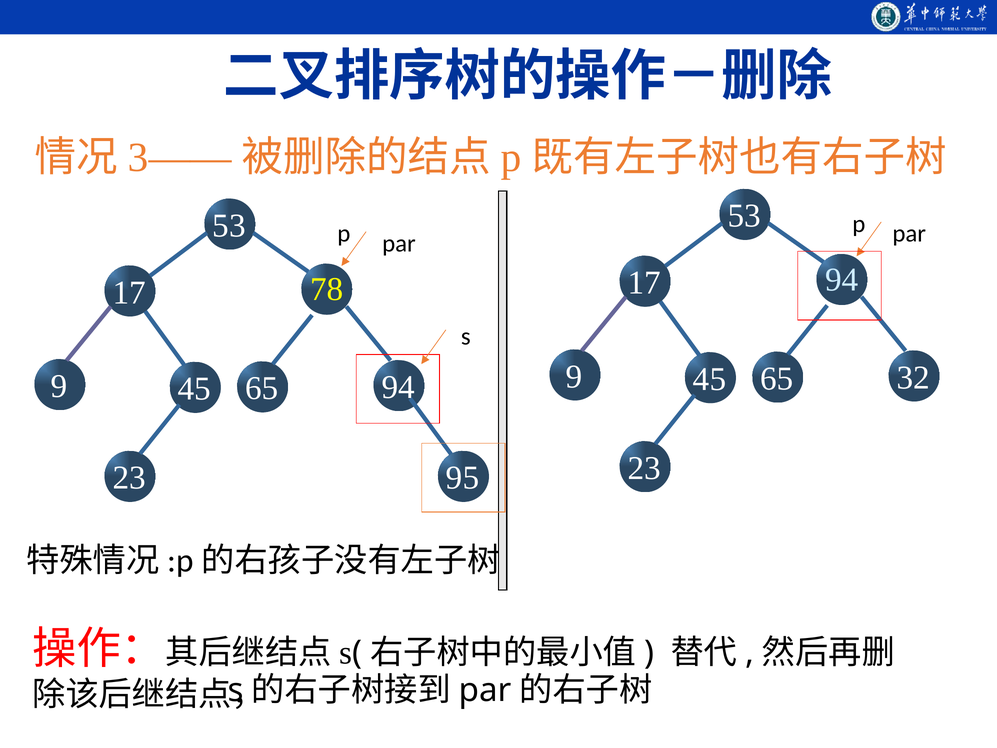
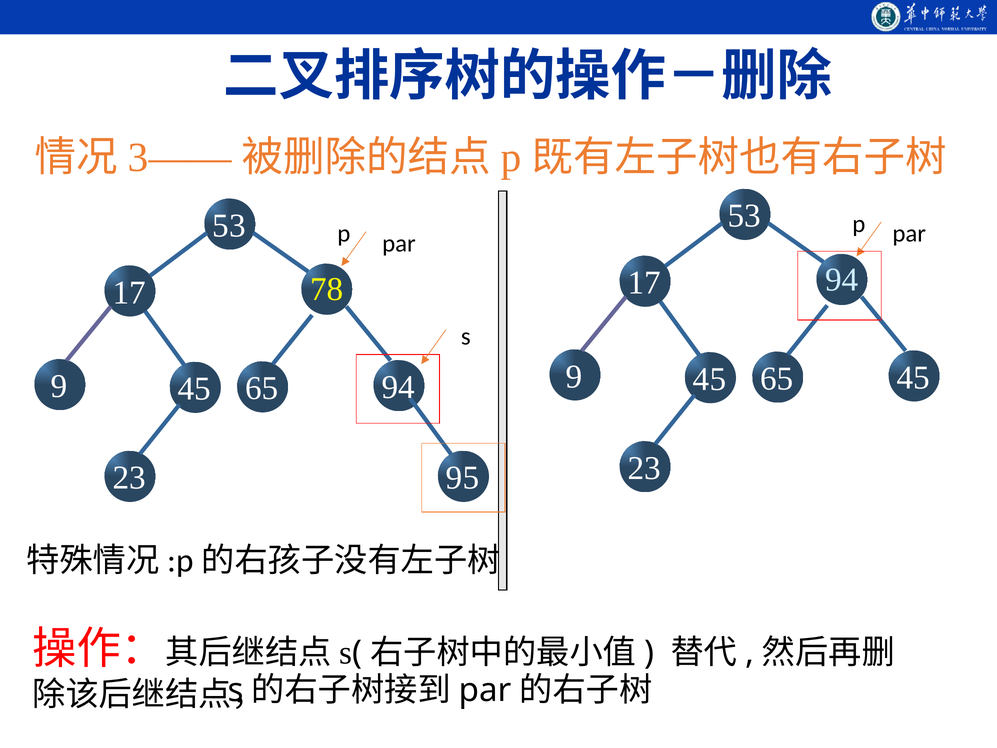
65 32: 32 -> 45
